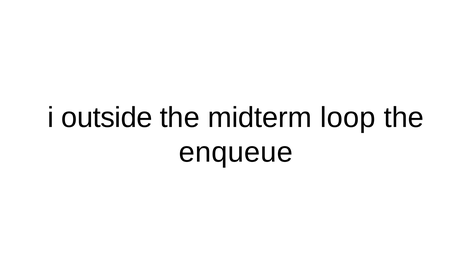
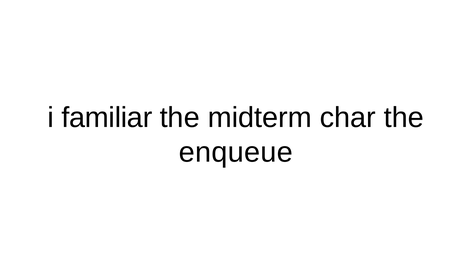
outside: outside -> familiar
loop: loop -> char
